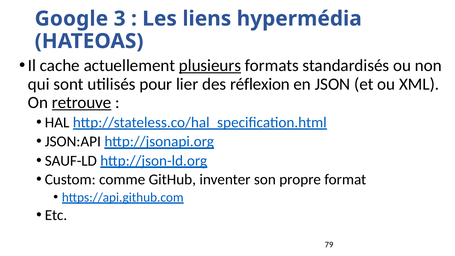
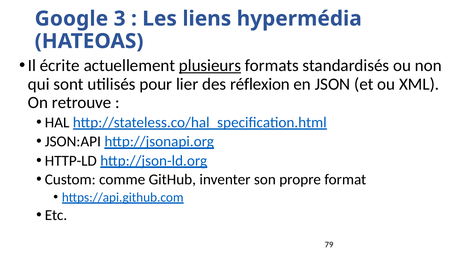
cache: cache -> écrite
retrouve underline: present -> none
SAUF-LD: SAUF-LD -> HTTP-LD
